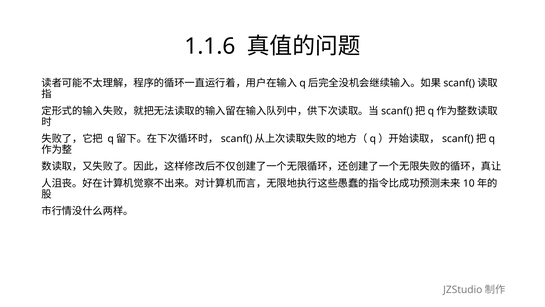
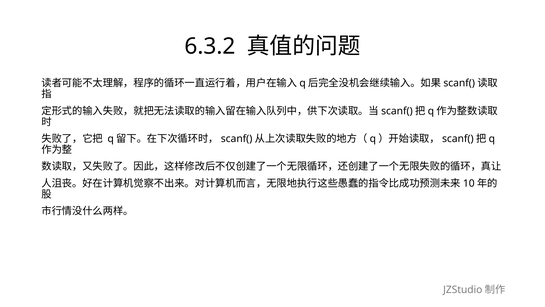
1.1.6: 1.1.6 -> 6.3.2
